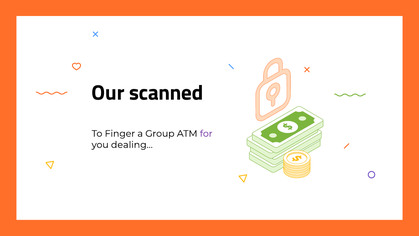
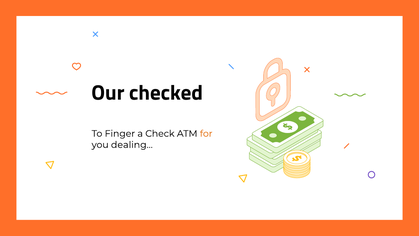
scanned: scanned -> checked
Group: Group -> Check
for colour: purple -> orange
